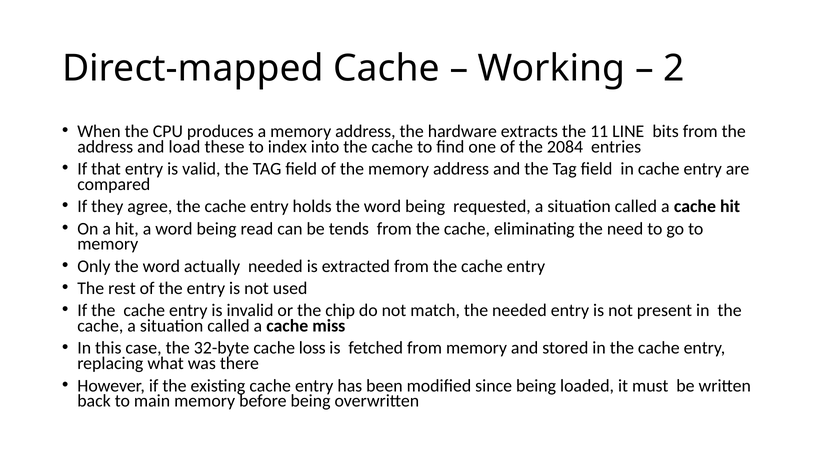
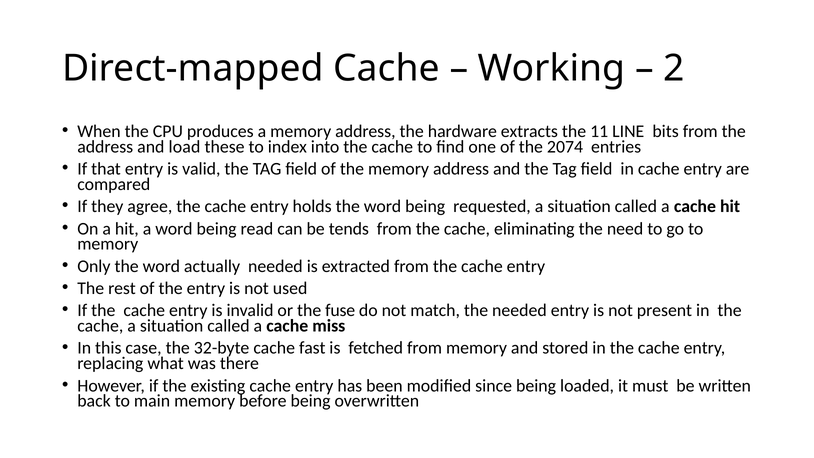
2084: 2084 -> 2074
chip: chip -> fuse
loss: loss -> fast
